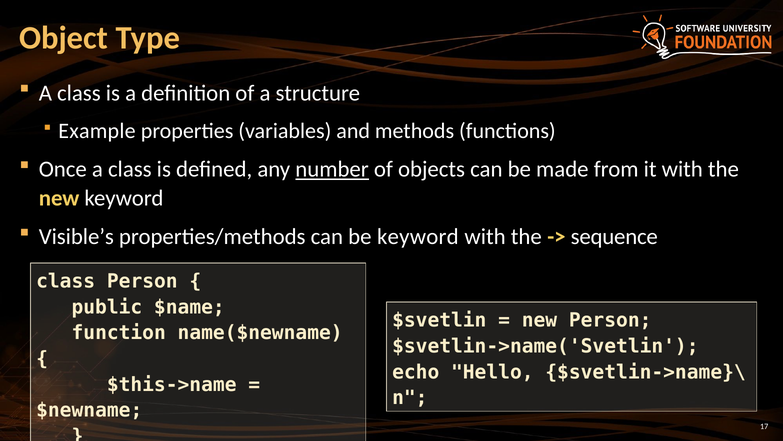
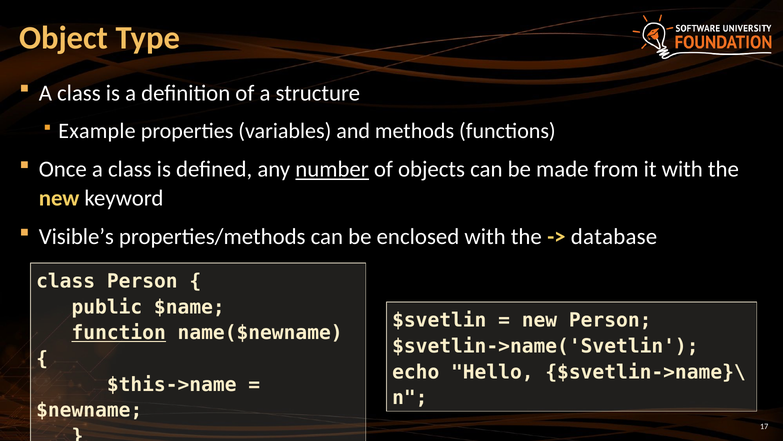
be keyword: keyword -> enclosed
sequence: sequence -> database
function underline: none -> present
